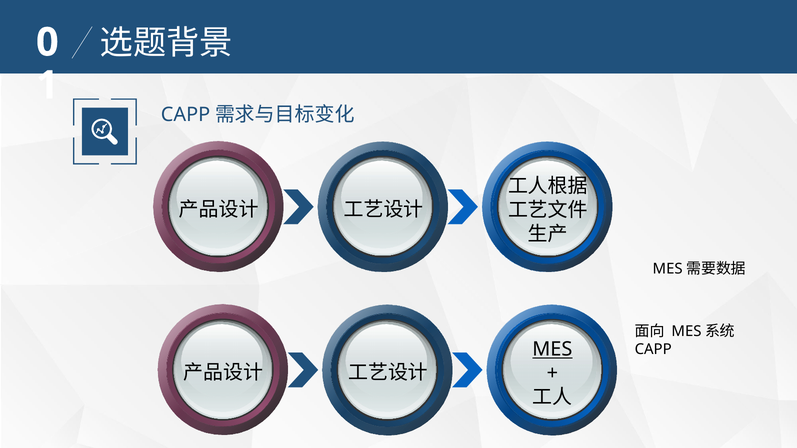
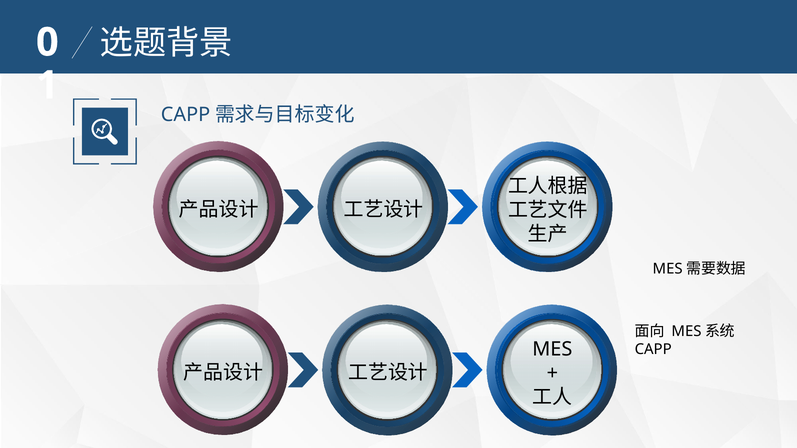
MES underline: present -> none
